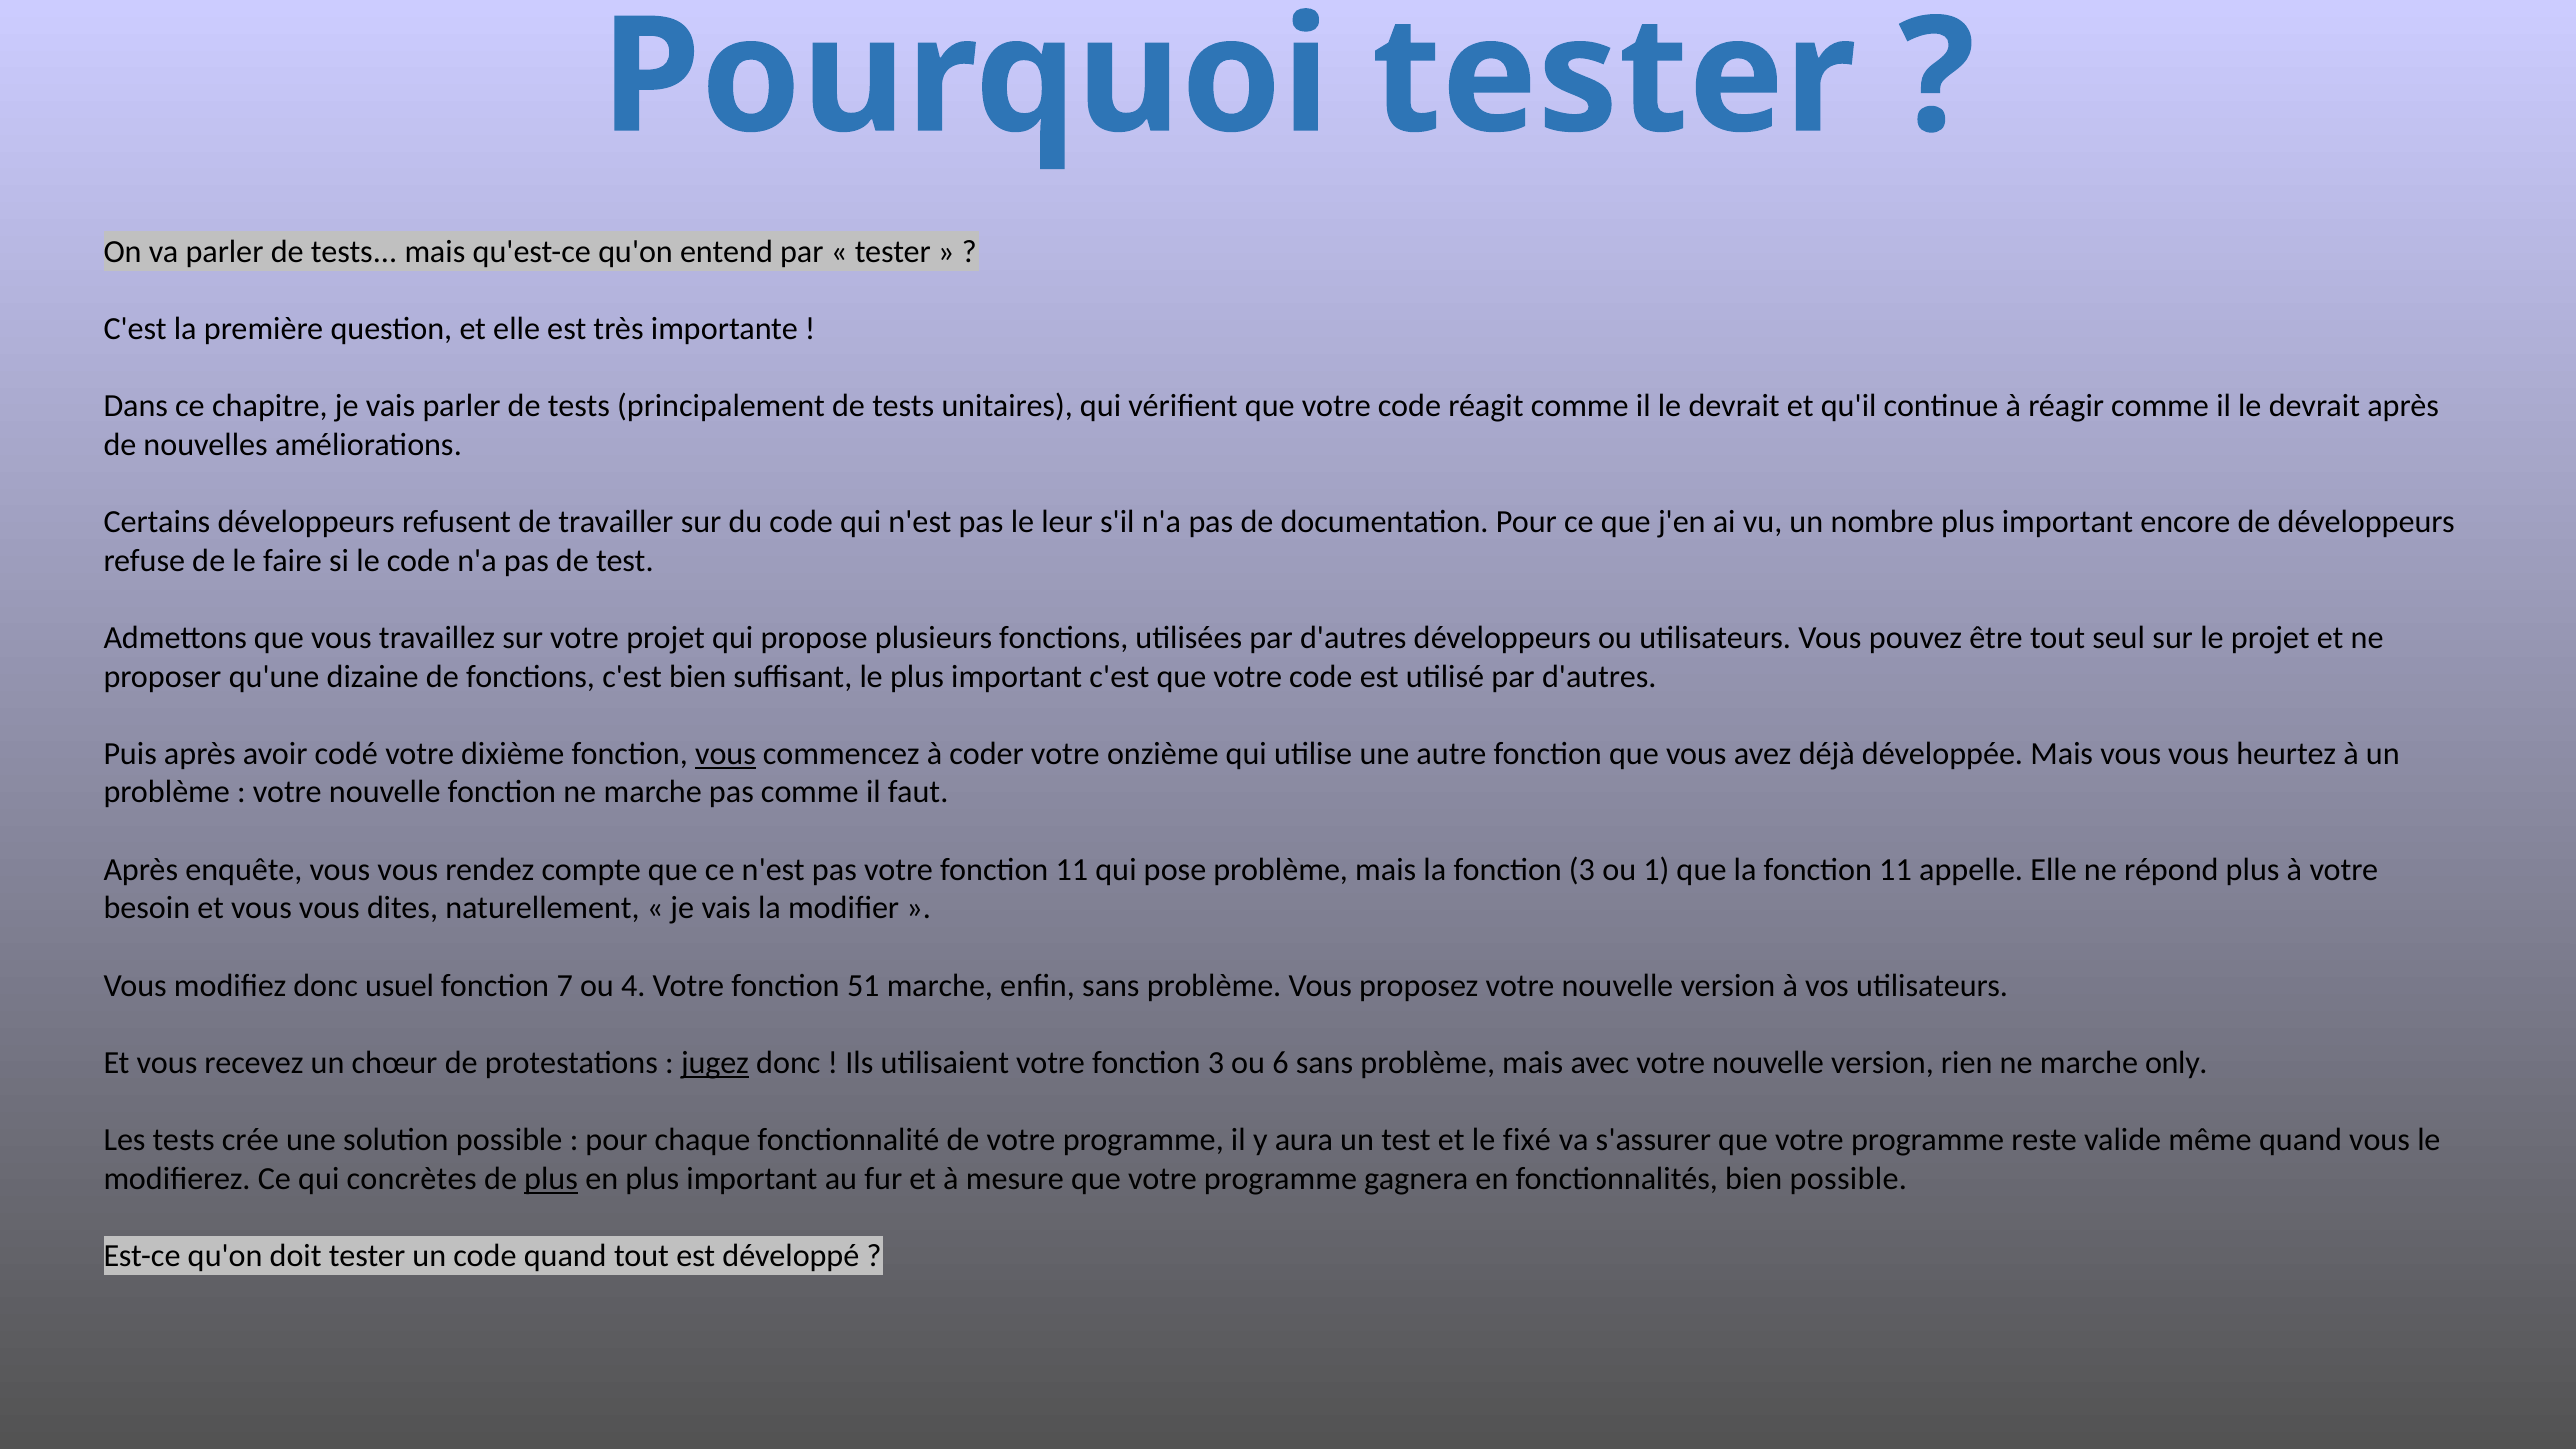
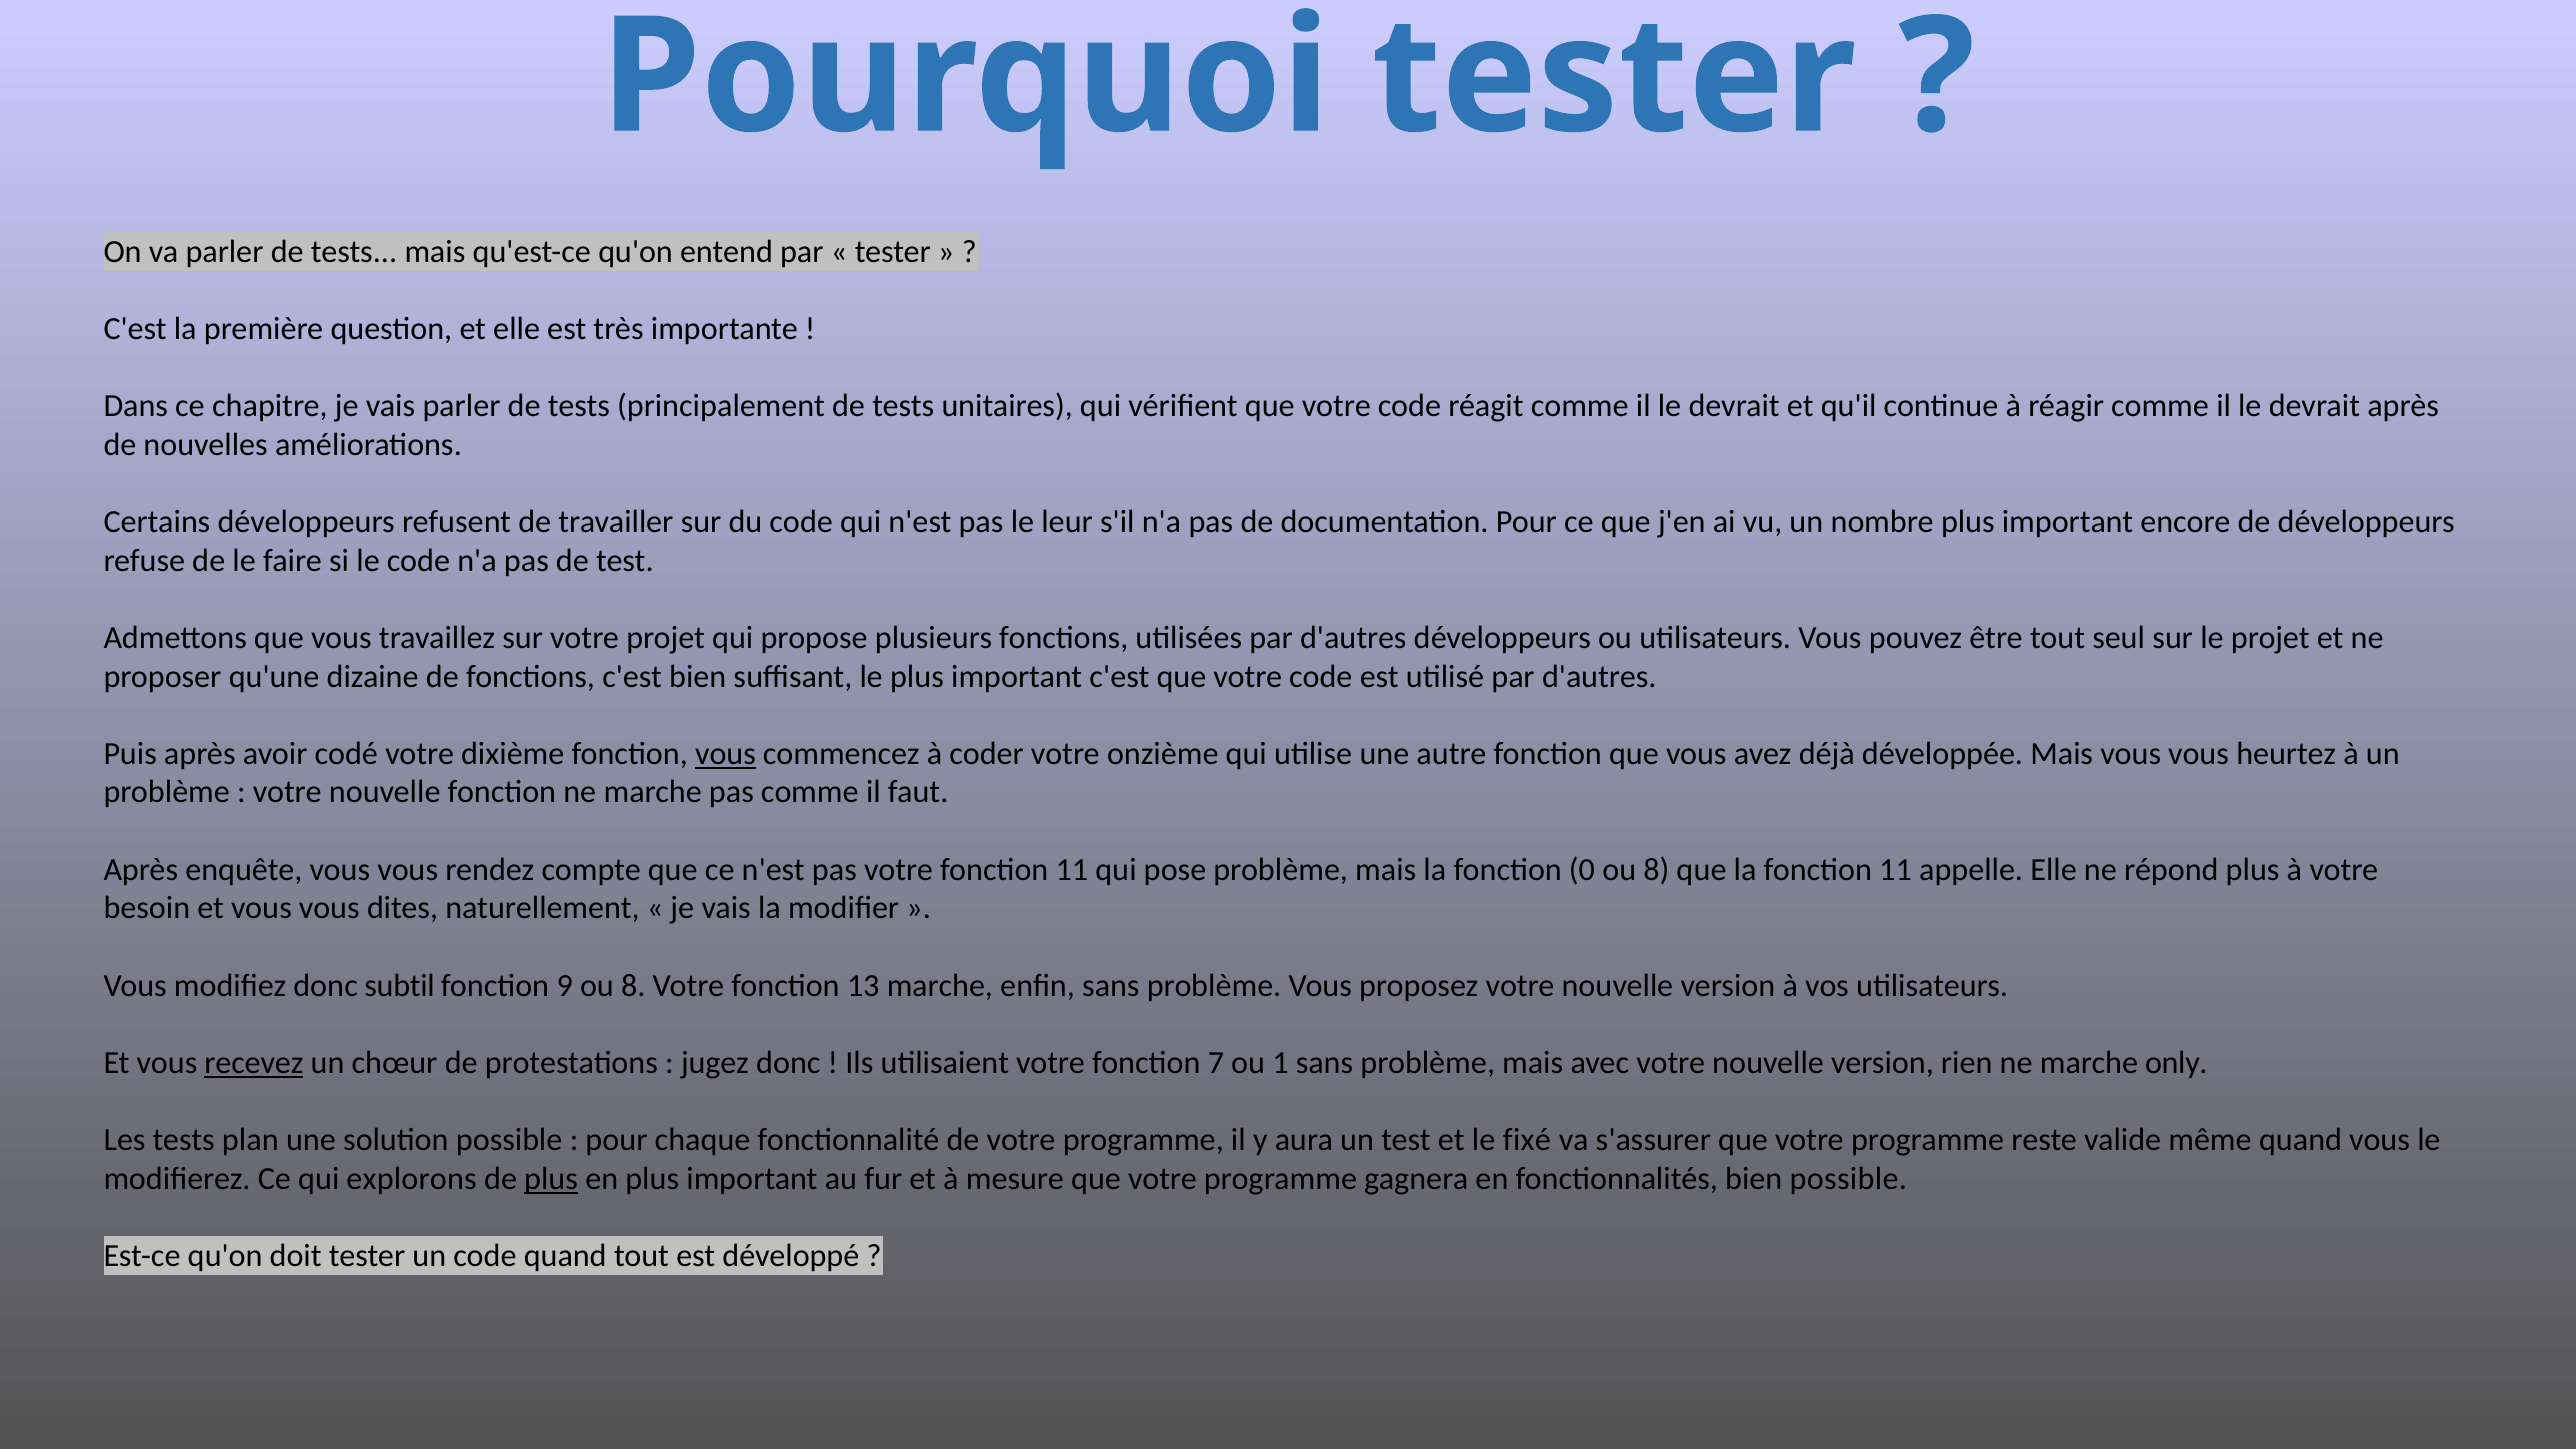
la fonction 3: 3 -> 0
1 at (1656, 870): 1 -> 8
usuel: usuel -> subtil
7: 7 -> 9
4 at (633, 986): 4 -> 8
51: 51 -> 13
recevez underline: none -> present
jugez underline: present -> none
votre fonction 3: 3 -> 7
6: 6 -> 1
crée: crée -> plan
concrètes: concrètes -> explorons
